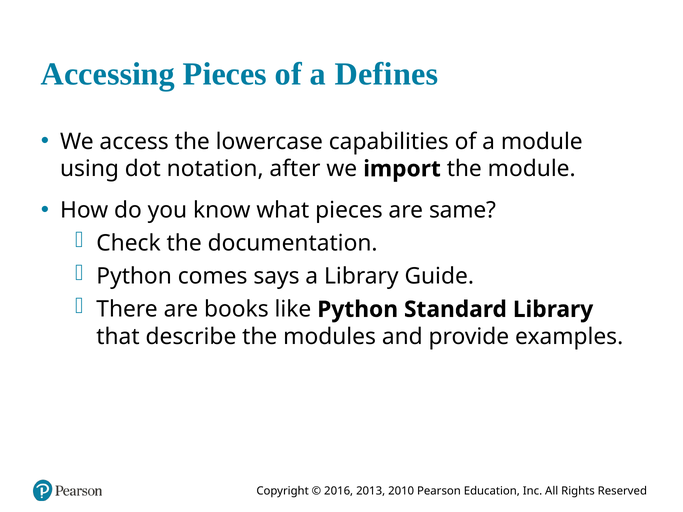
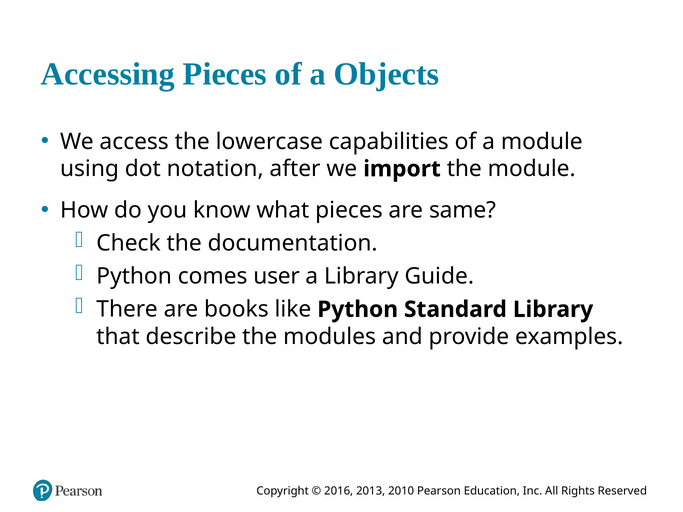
Defines: Defines -> Objects
says: says -> user
